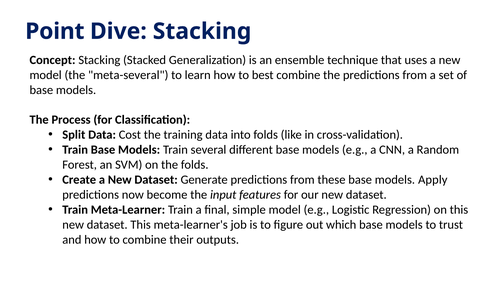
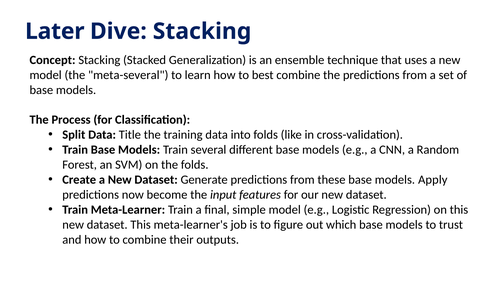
Point: Point -> Later
Cost: Cost -> Title
